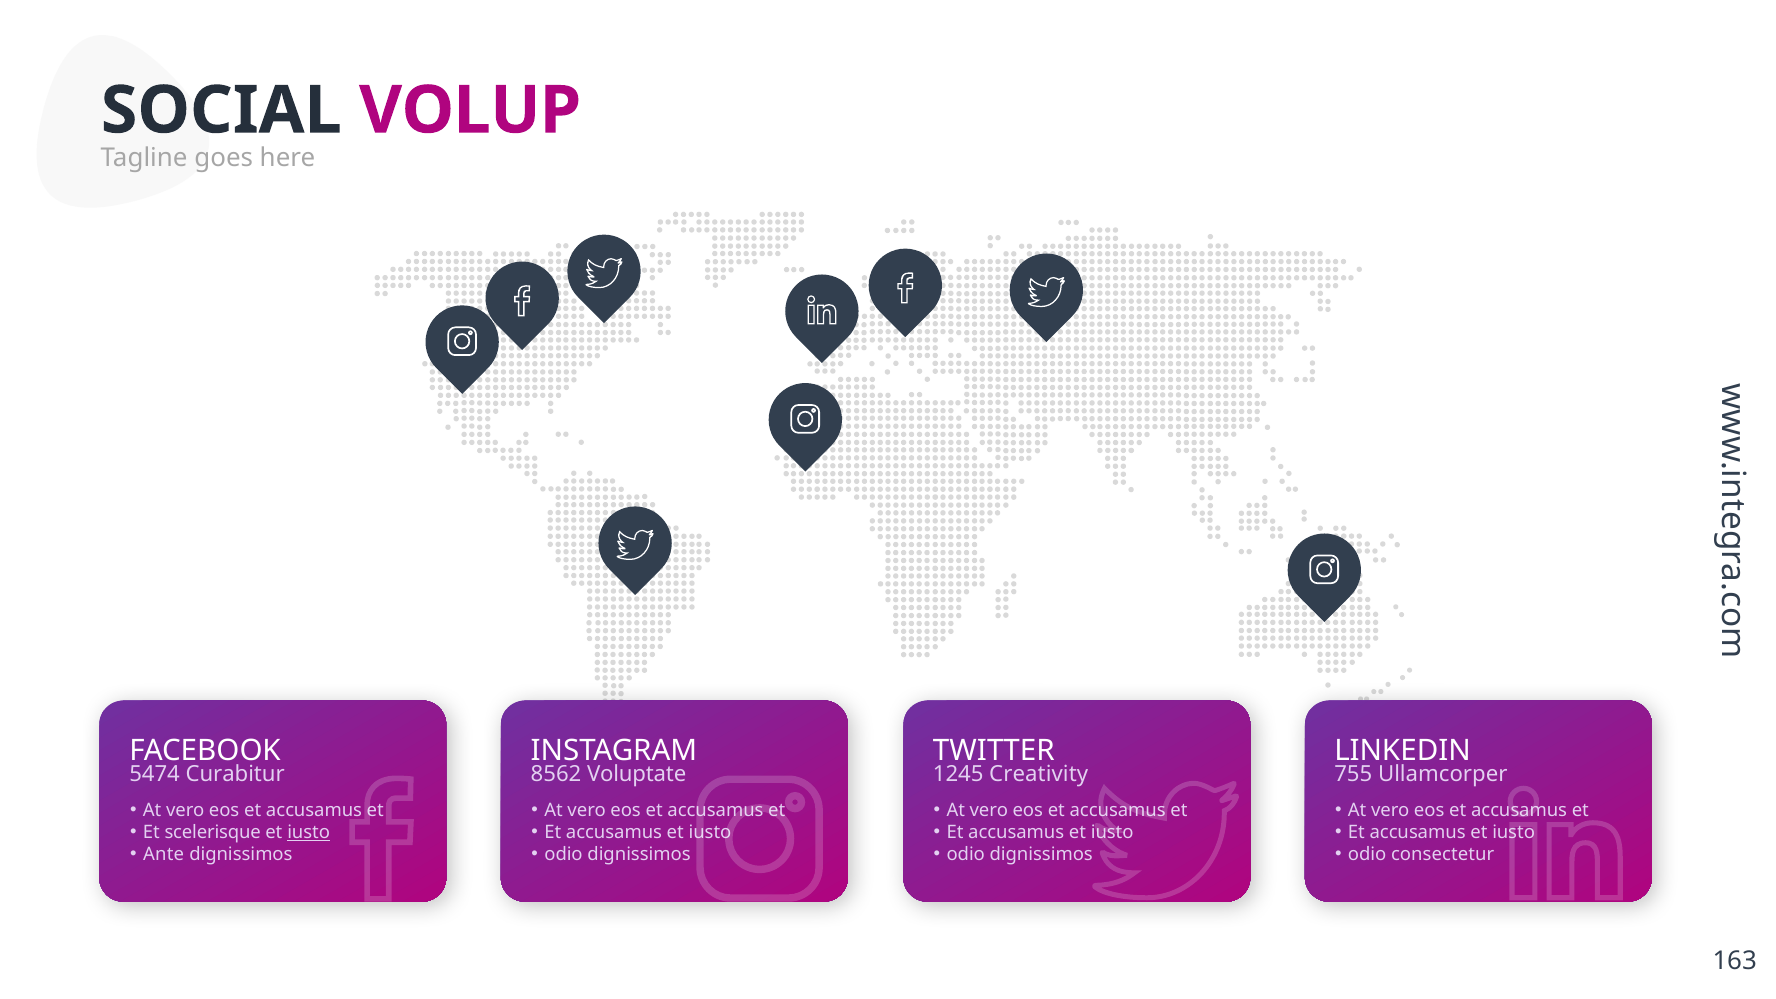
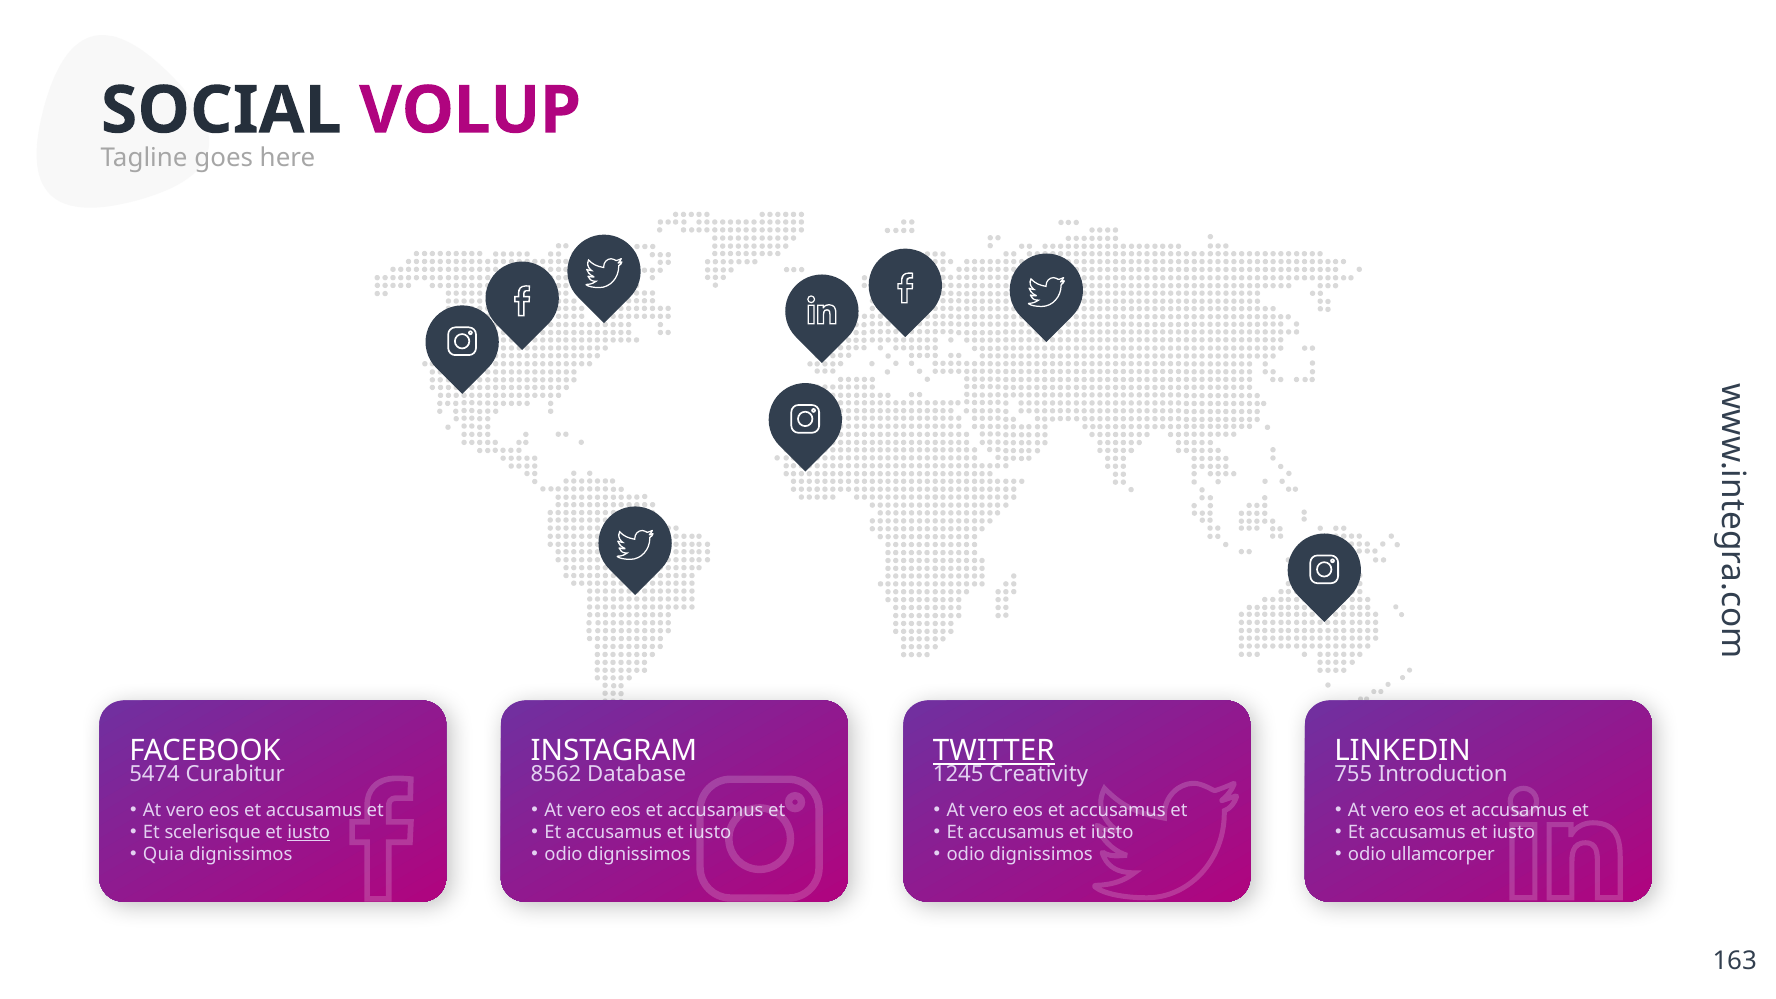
TWITTER underline: none -> present
Voluptate: Voluptate -> Database
Ullamcorper: Ullamcorper -> Introduction
Ante: Ante -> Quia
consectetur: consectetur -> ullamcorper
